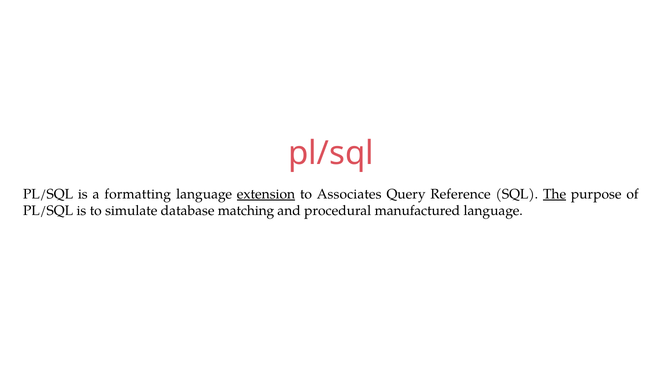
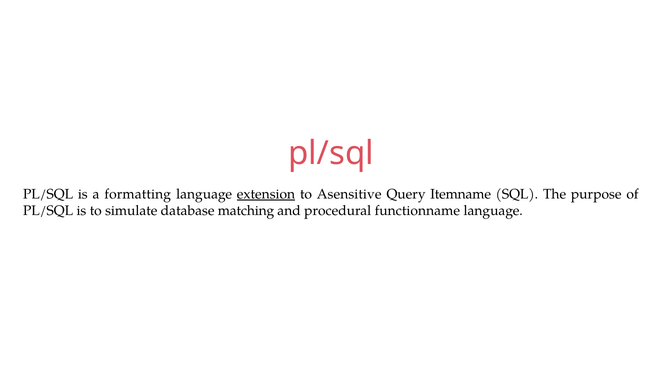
Associates: Associates -> Asensitive
Reference: Reference -> Itemname
The underline: present -> none
manufactured: manufactured -> functionname
